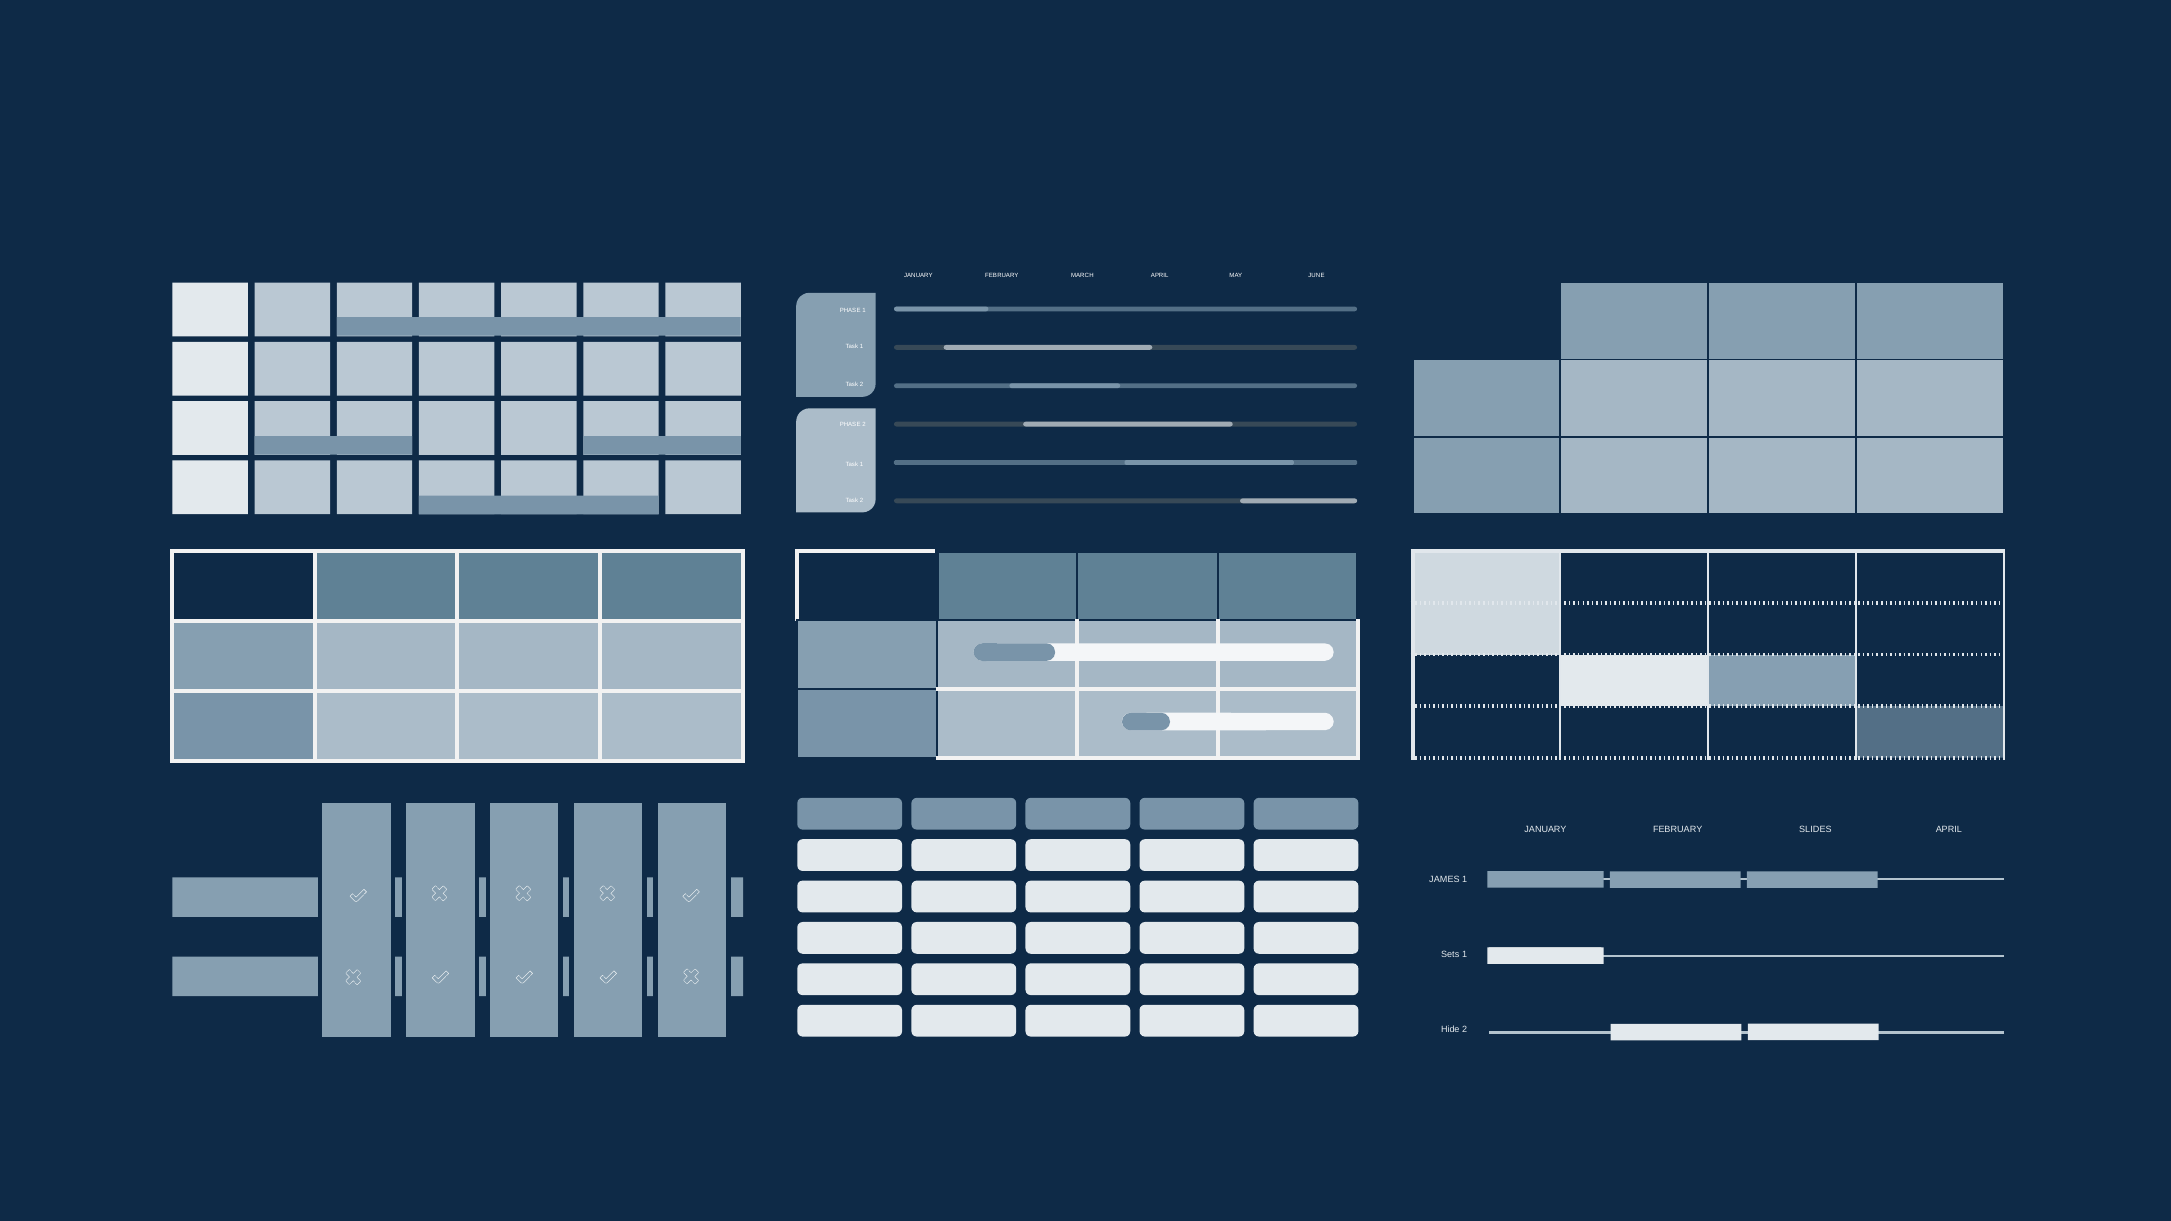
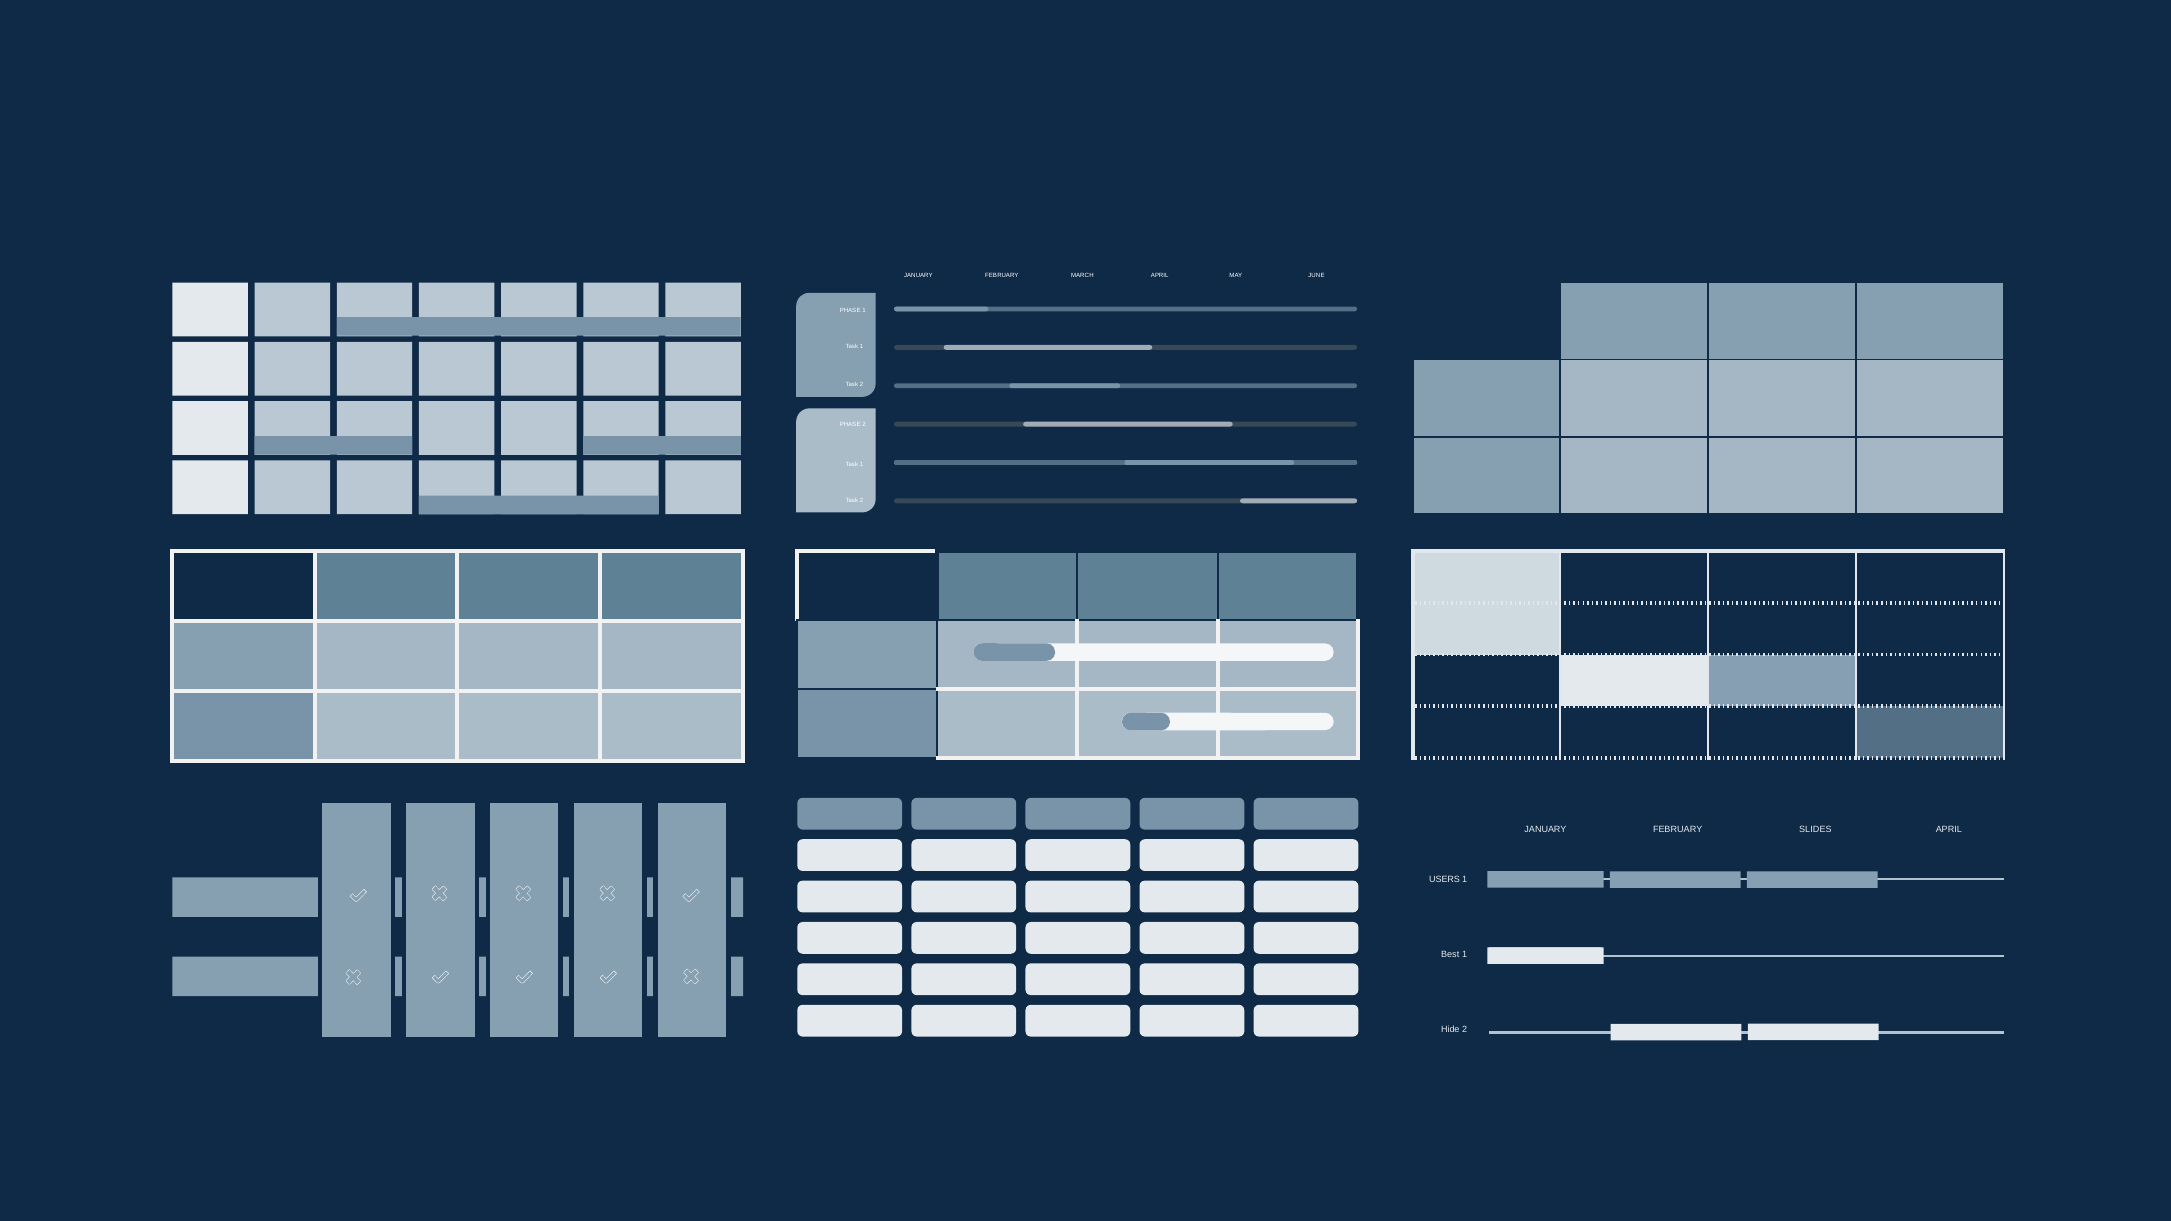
JAMES: JAMES -> USERS
Sets: Sets -> Best
